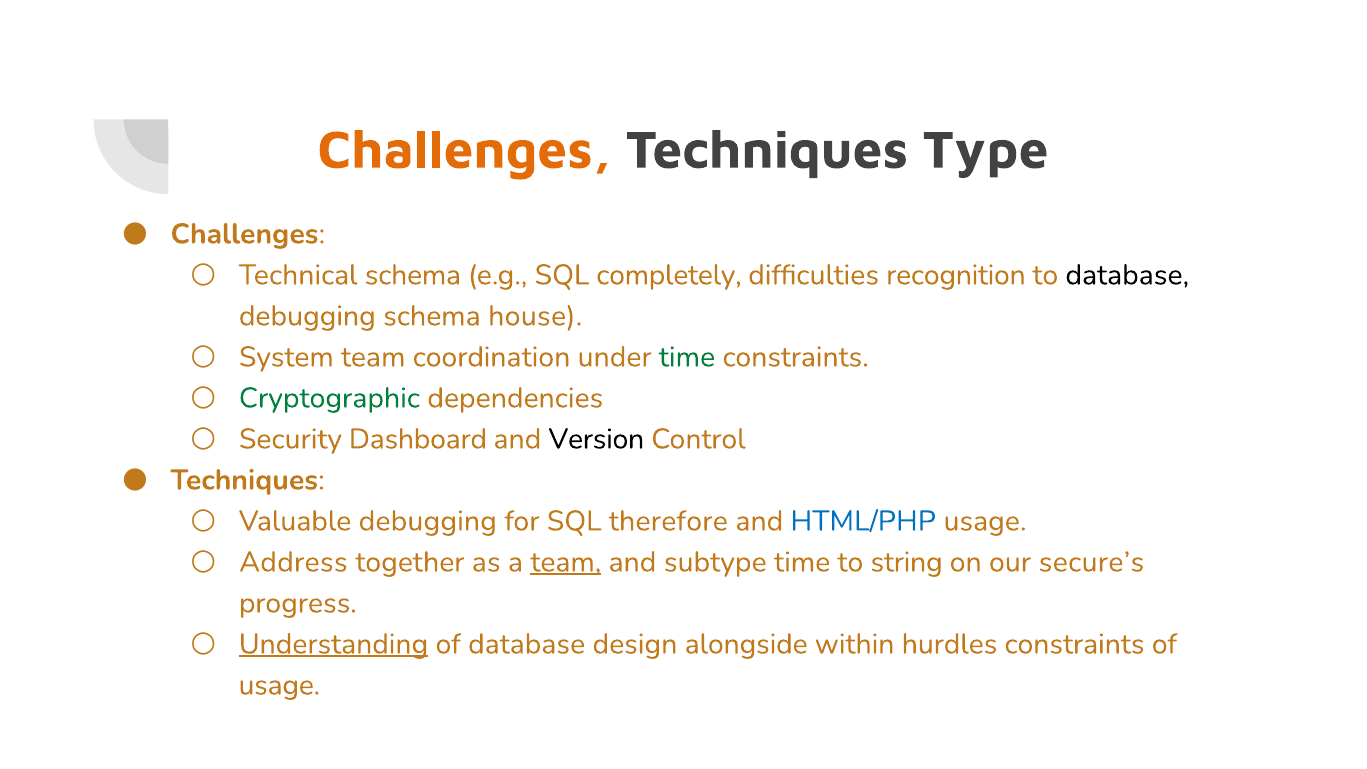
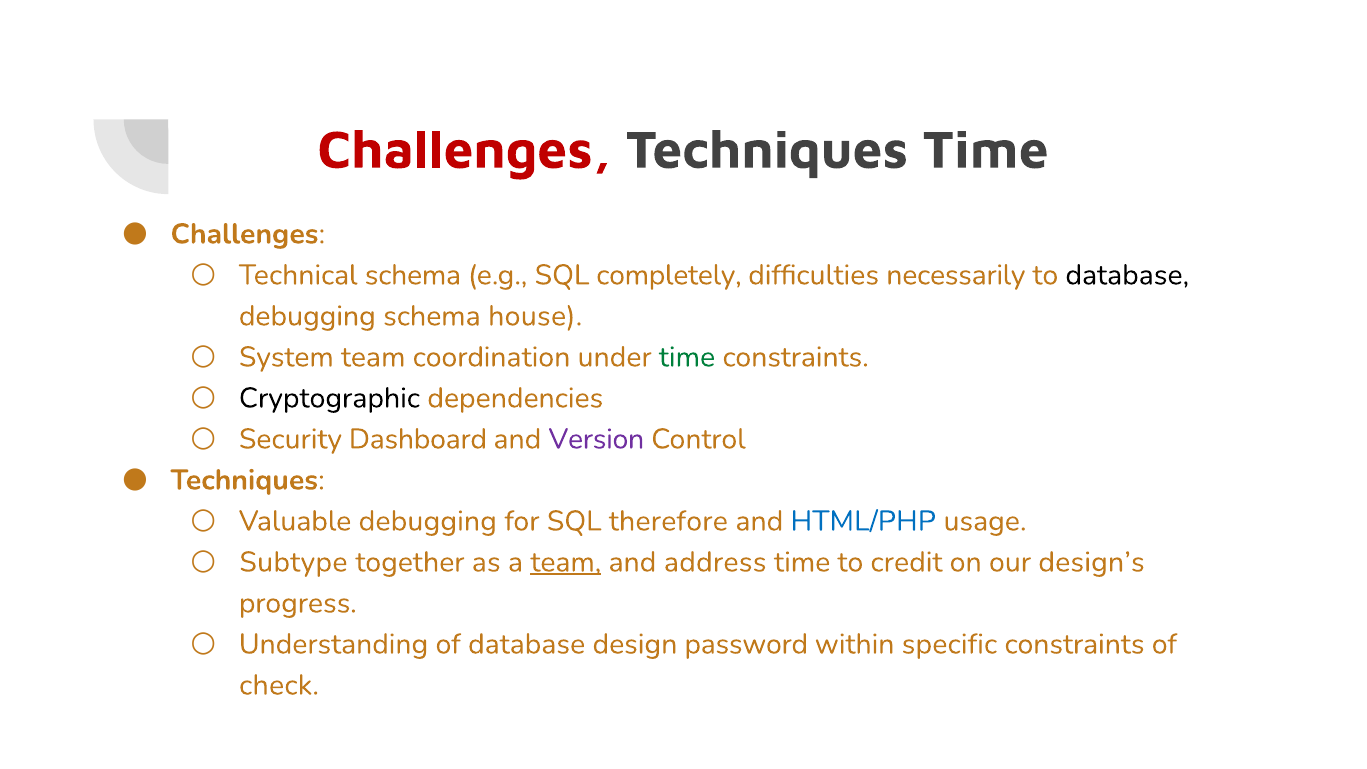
Challenges at (465, 150) colour: orange -> red
Techniques Type: Type -> Time
recognition: recognition -> necessarily
Cryptographic colour: green -> black
Version colour: black -> purple
Address: Address -> Subtype
subtype: subtype -> address
string: string -> credit
secure’s: secure’s -> design’s
Understanding underline: present -> none
alongside: alongside -> password
hurdles: hurdles -> specific
usage at (279, 685): usage -> check
